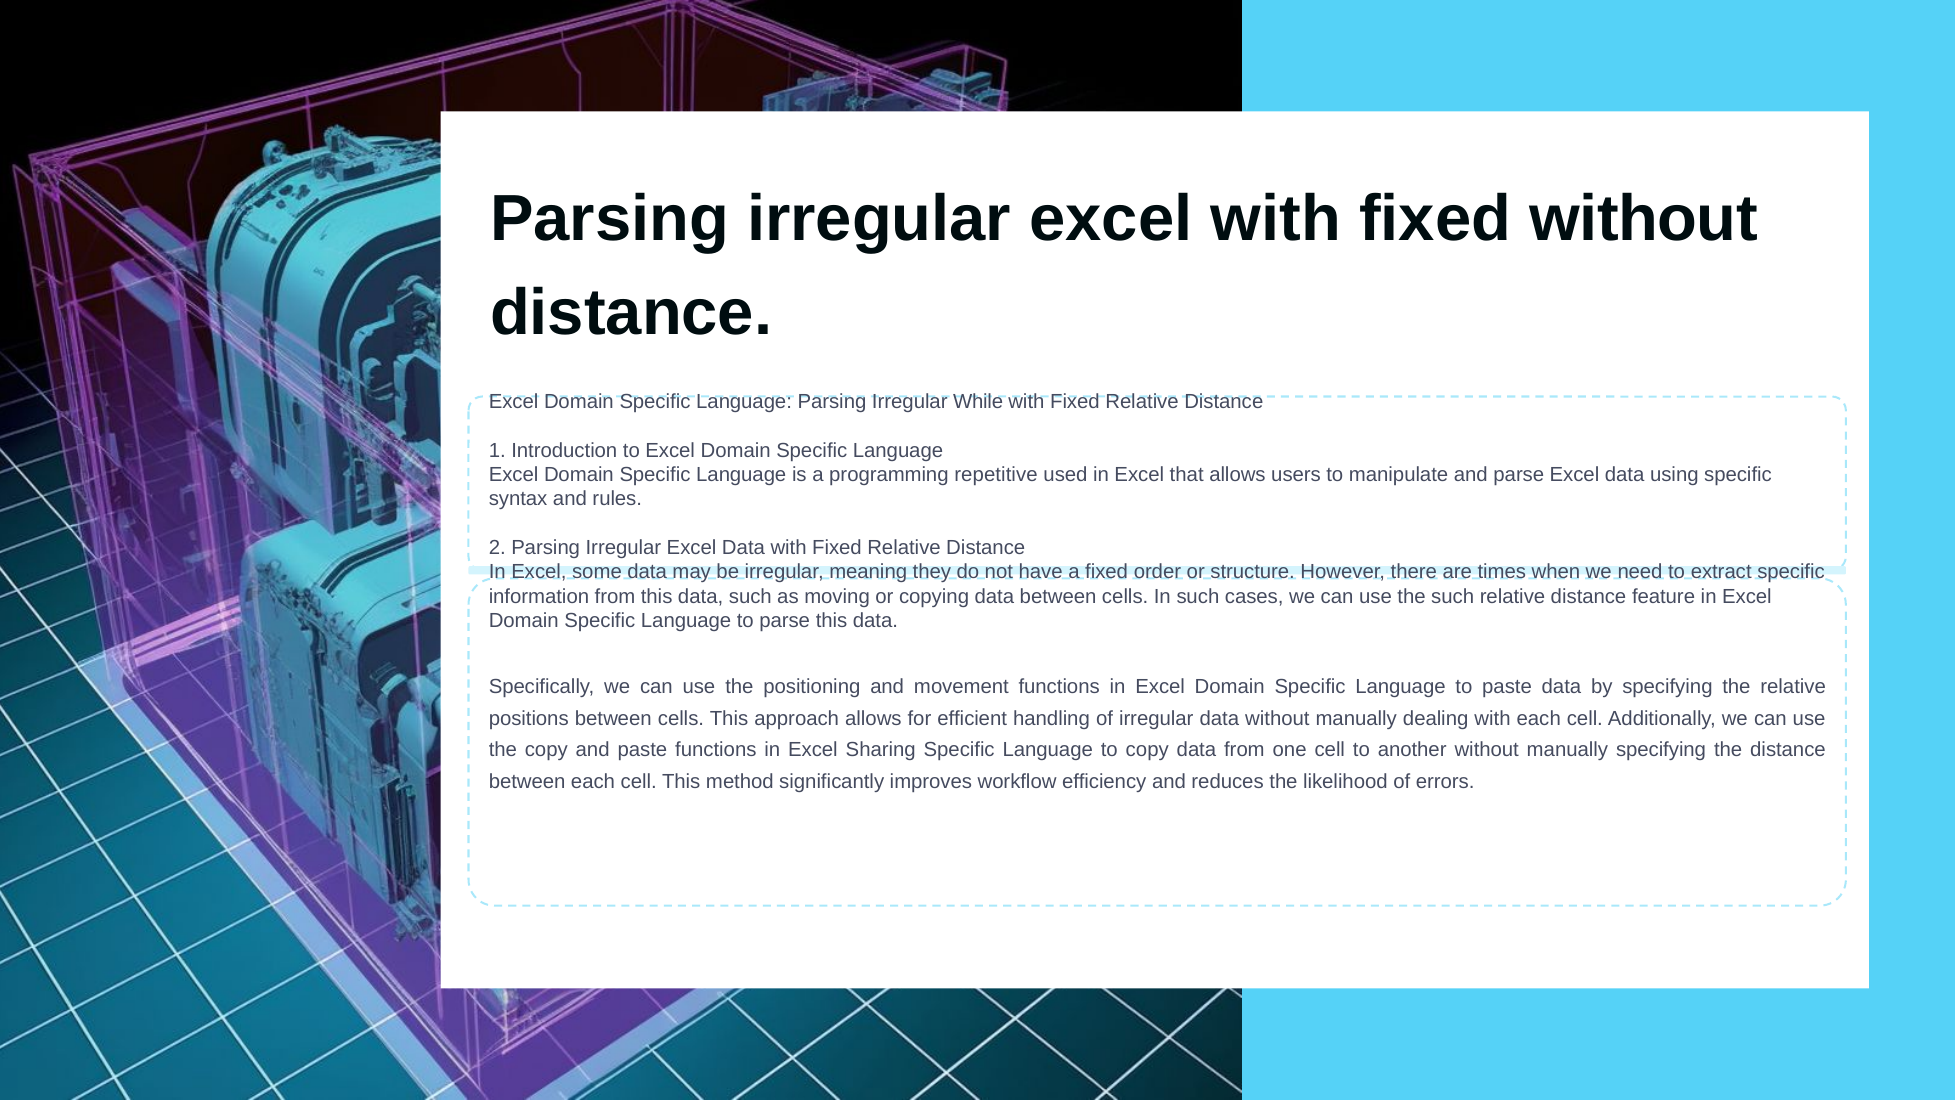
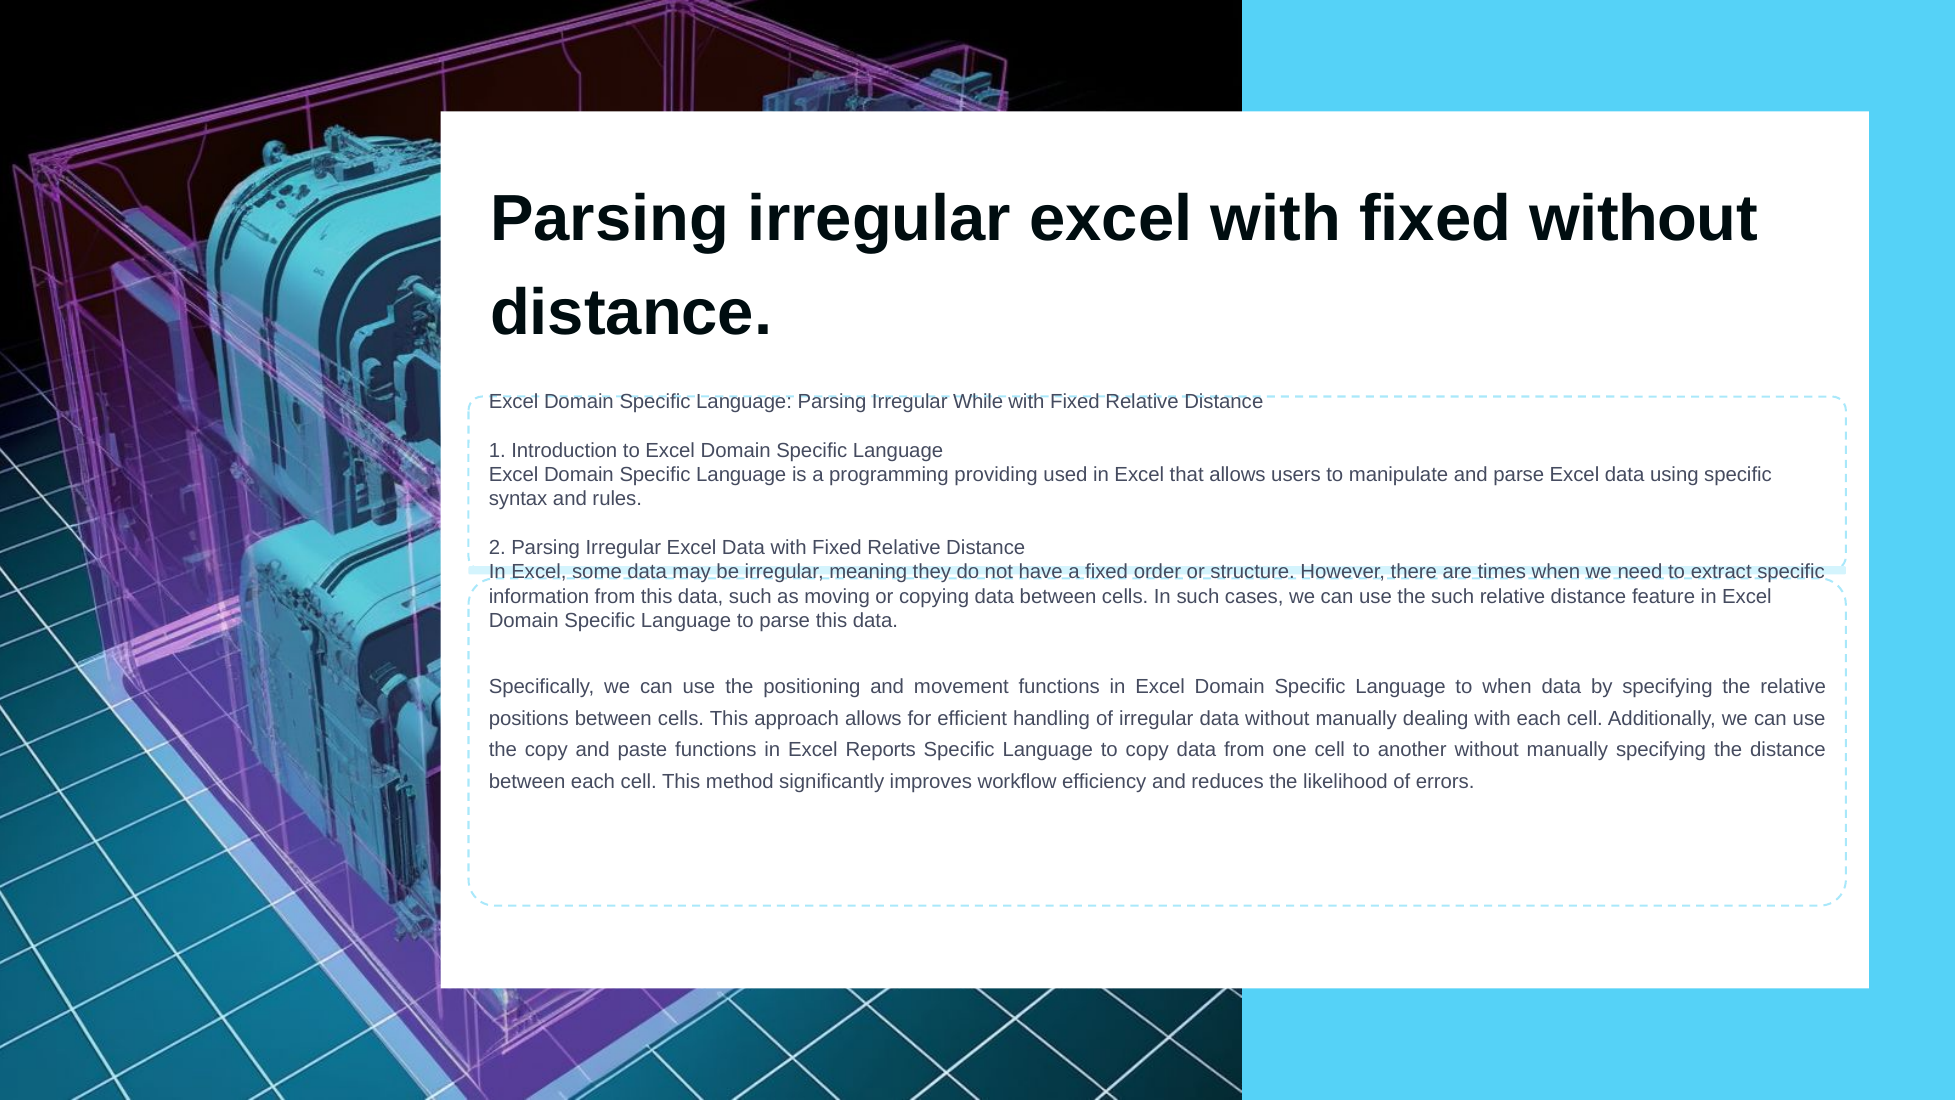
repetitive: repetitive -> providing
to paste: paste -> when
Sharing: Sharing -> Reports
